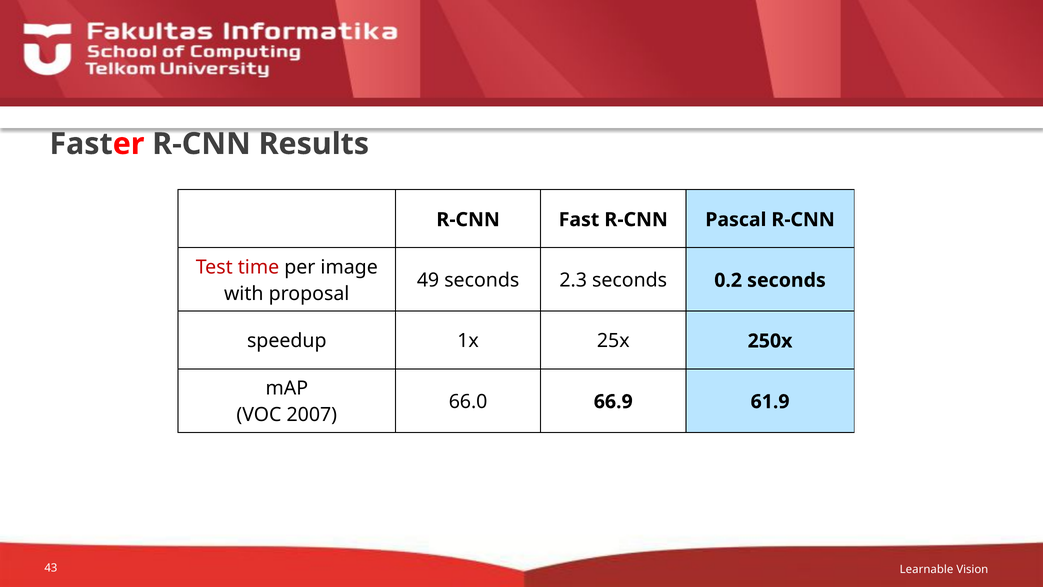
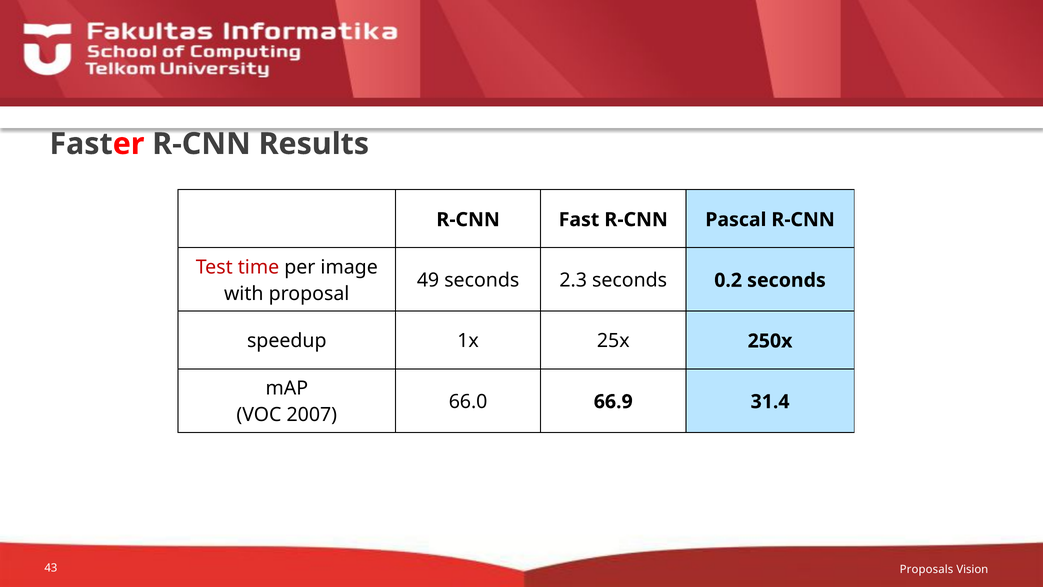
61.9: 61.9 -> 31.4
Learnable: Learnable -> Proposals
